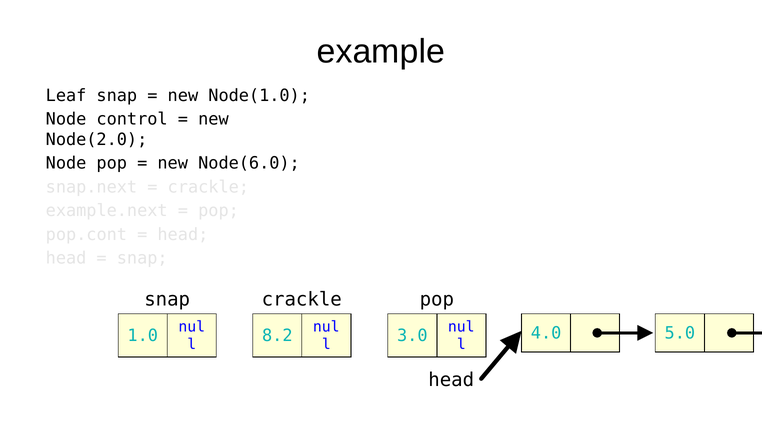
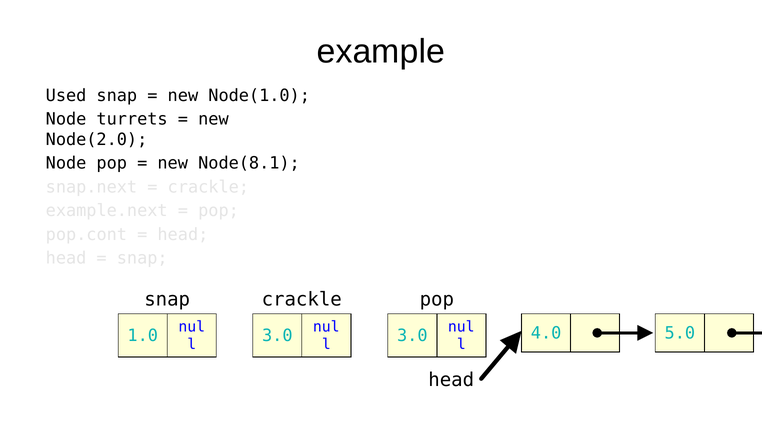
Leaf: Leaf -> Used
control: control -> turrets
Node(6.0: Node(6.0 -> Node(8.1
8.2 at (277, 335): 8.2 -> 3.0
